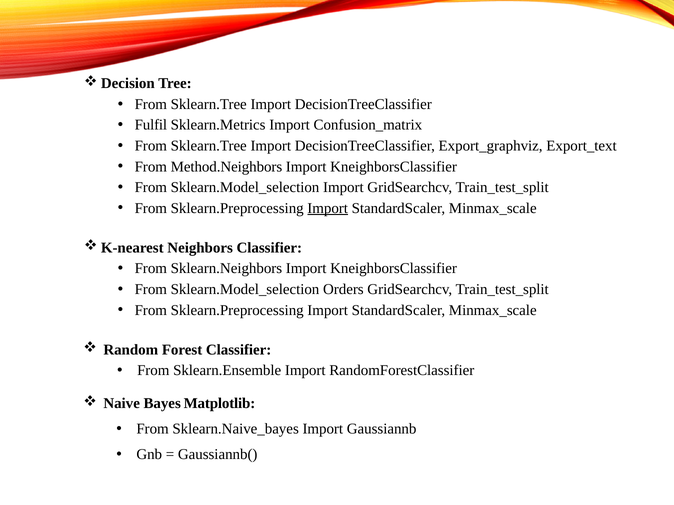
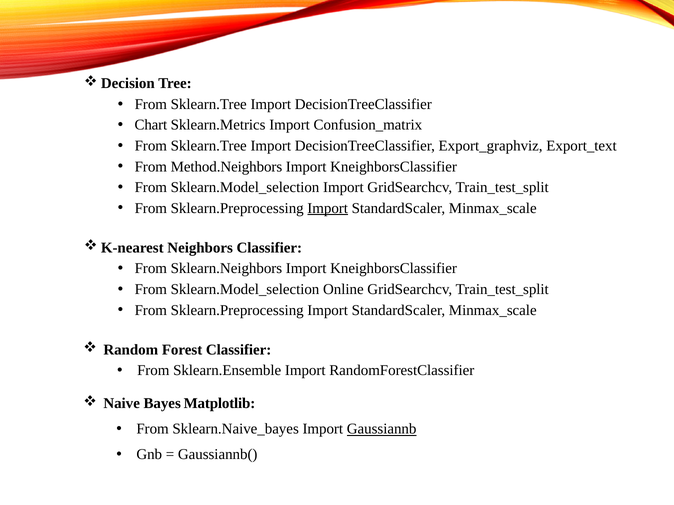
Fulfil: Fulfil -> Chart
Orders: Orders -> Online
Gaussiannb underline: none -> present
